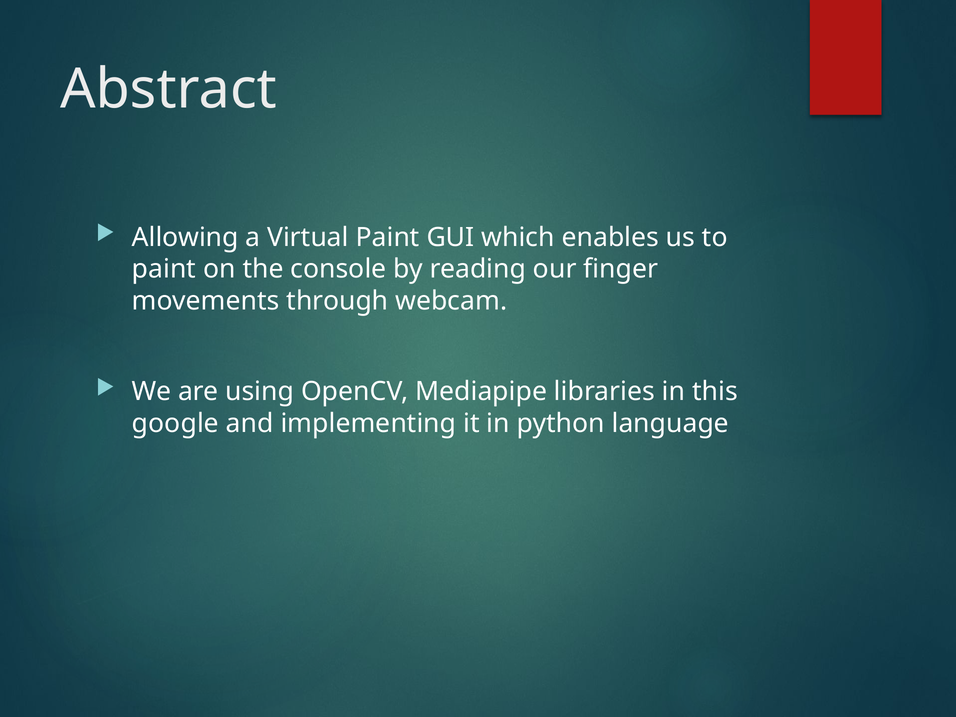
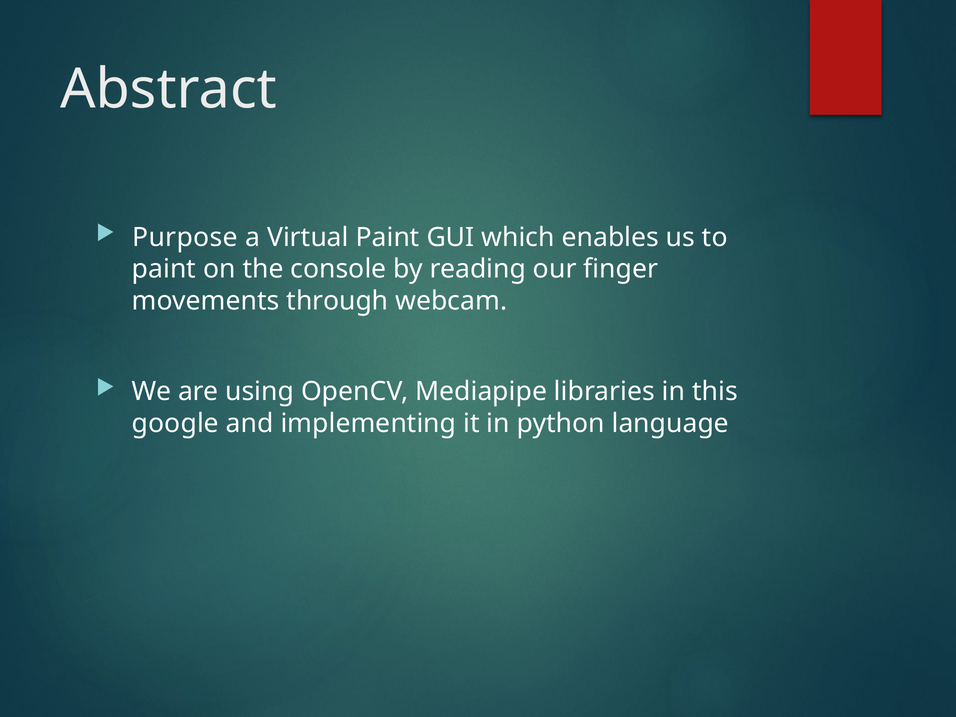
Allowing: Allowing -> Purpose
